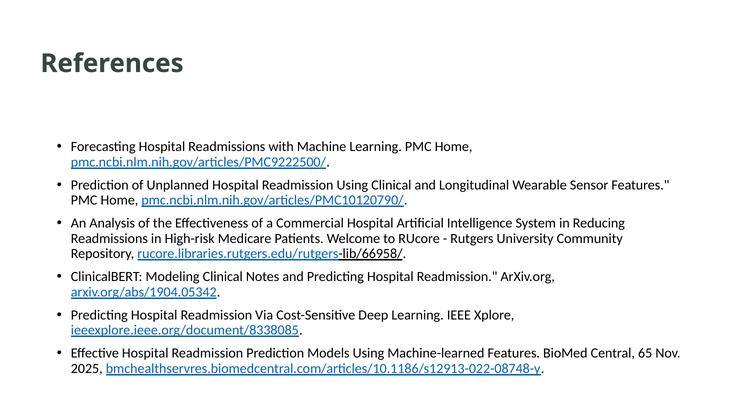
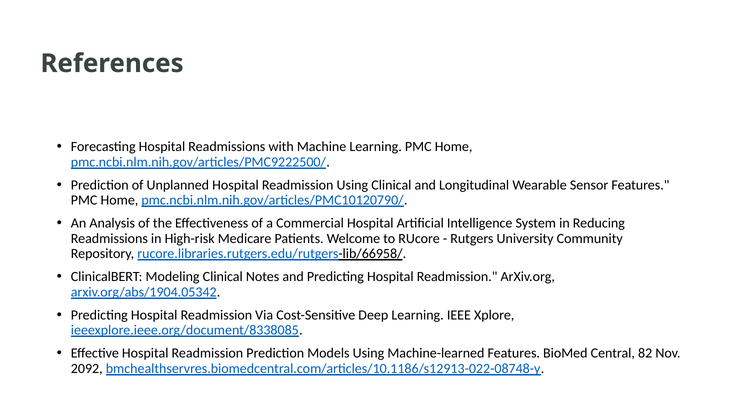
65: 65 -> 82
2025: 2025 -> 2092
